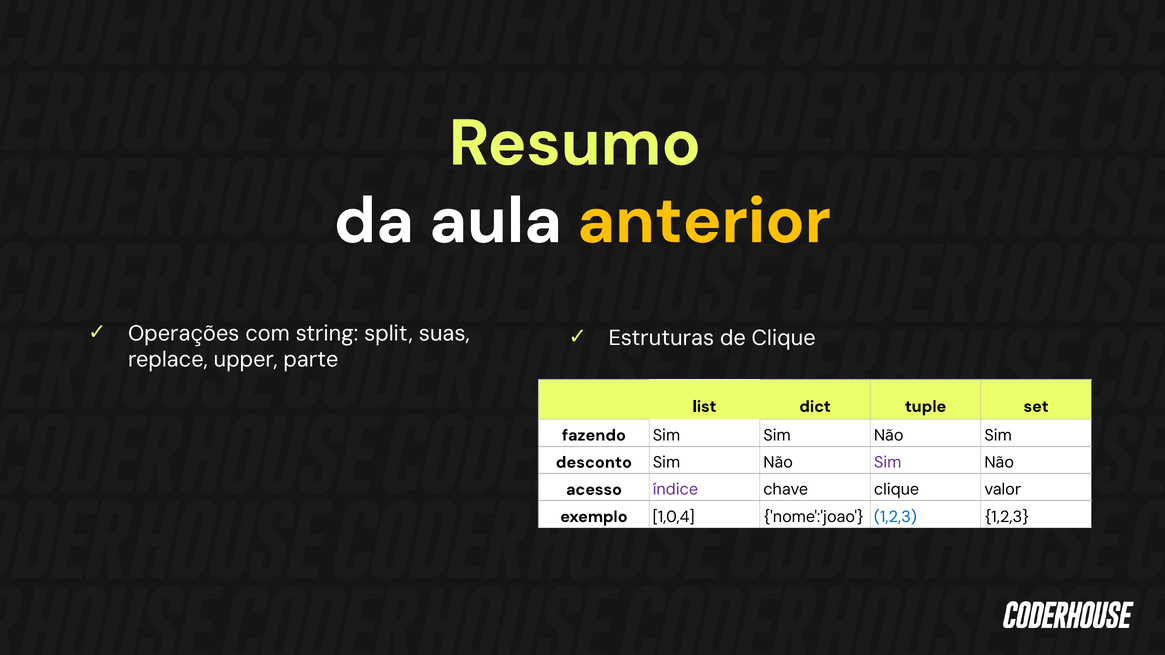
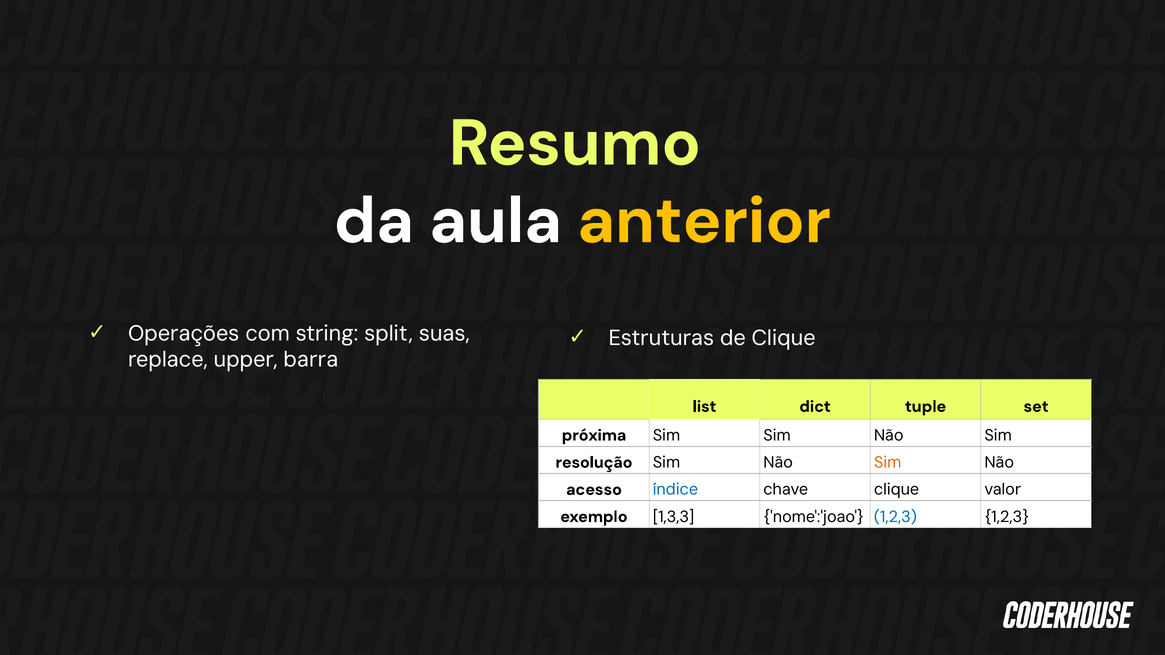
parte: parte -> barra
fazendo: fazendo -> próxima
desconto: desconto -> resolução
Sim at (888, 463) colour: purple -> orange
índice colour: purple -> blue
1,0,4: 1,0,4 -> 1,3,3
